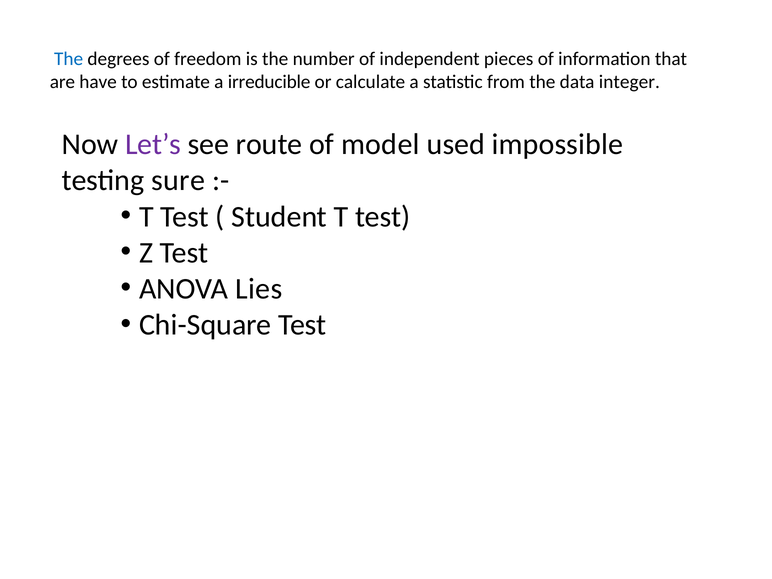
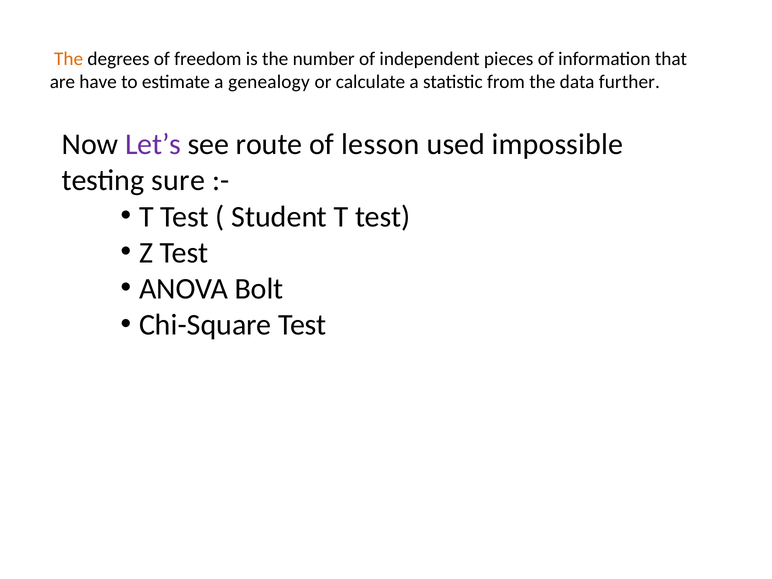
The at (69, 59) colour: blue -> orange
irreducible: irreducible -> genealogy
integer: integer -> further
model: model -> lesson
Lies: Lies -> Bolt
